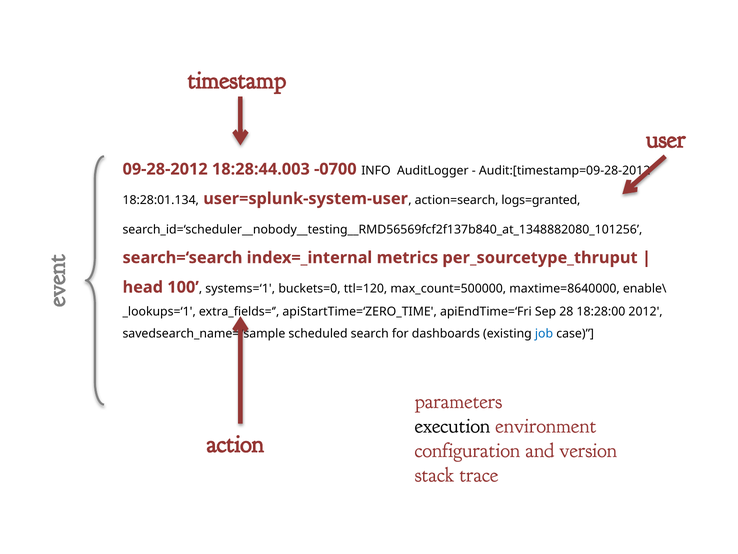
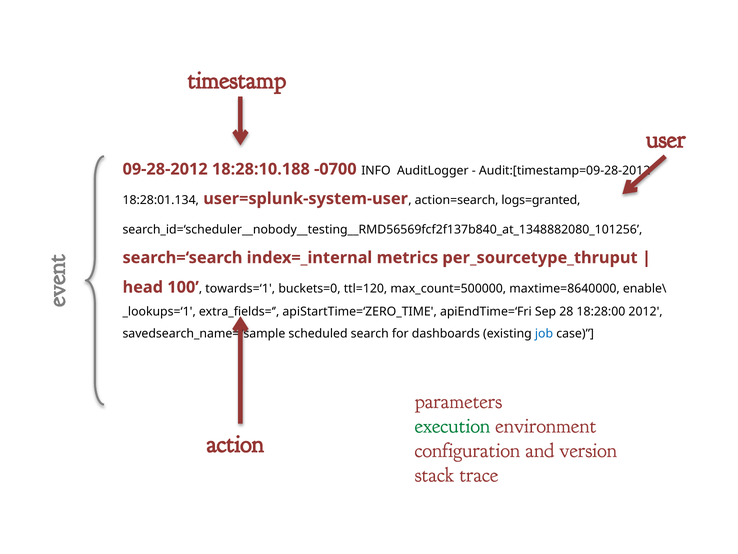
18:28:44.003: 18:28:44.003 -> 18:28:10.188
systems=‘1: systems=‘1 -> towards=‘1
execution colour: black -> green
